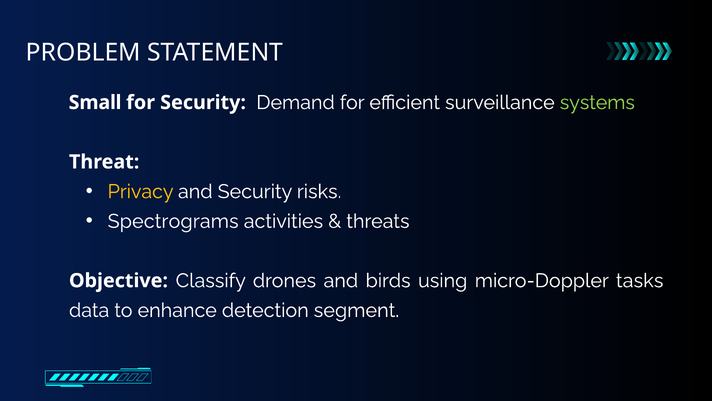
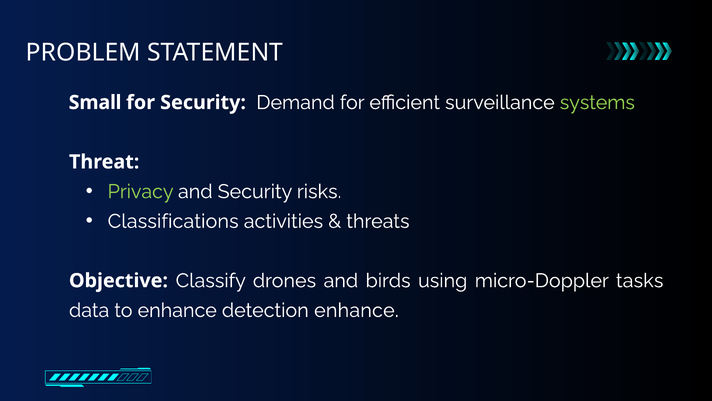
Privacy colour: yellow -> light green
Spectrograms: Spectrograms -> Classifications
detection segment: segment -> enhance
